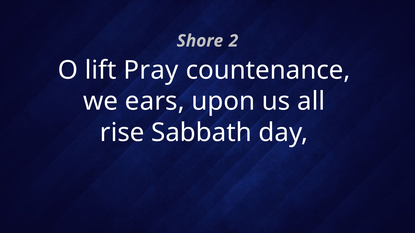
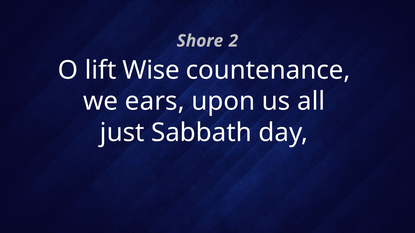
Pray: Pray -> Wise
rise: rise -> just
